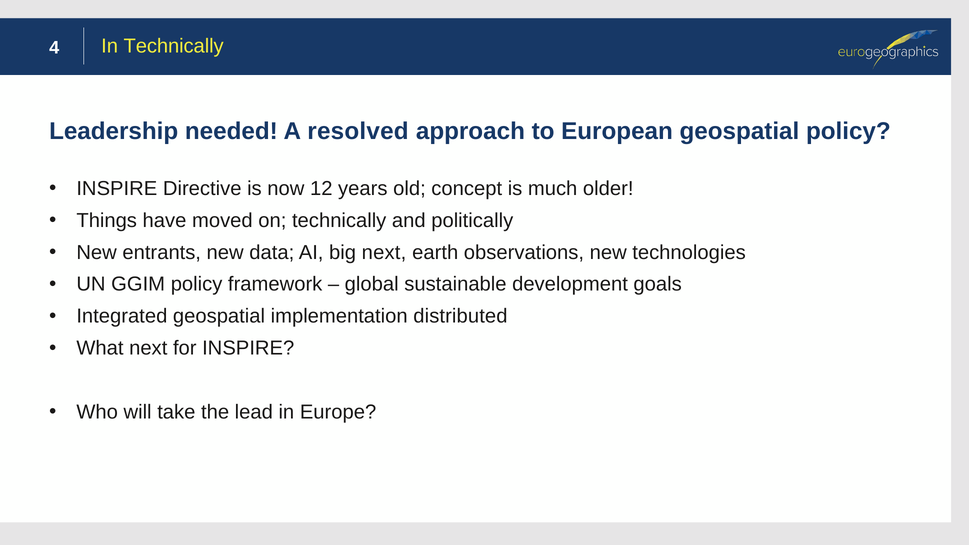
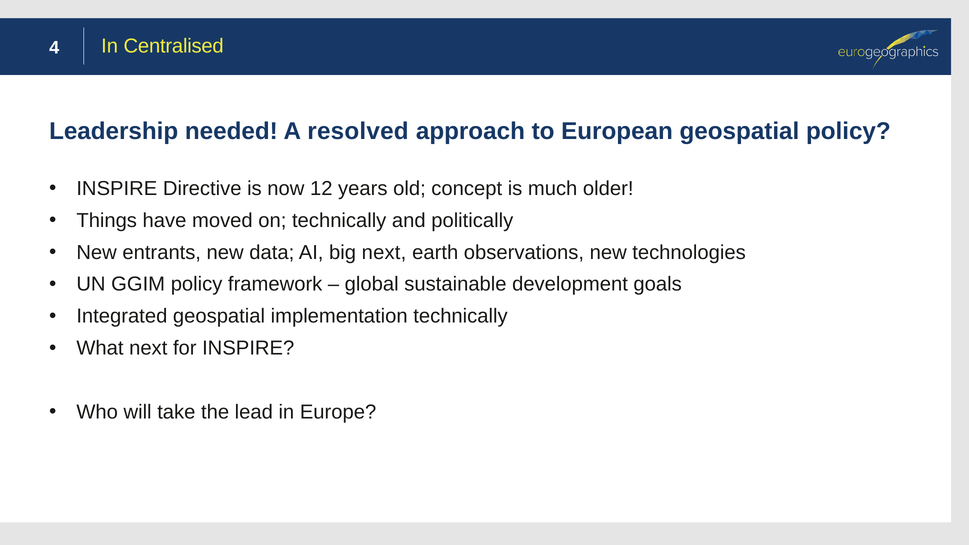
In Technically: Technically -> Centralised
implementation distributed: distributed -> technically
